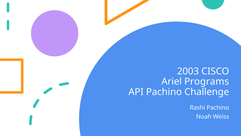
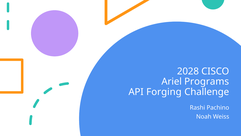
2003: 2003 -> 2028
API Pachino: Pachino -> Forging
